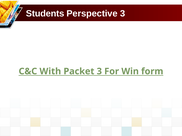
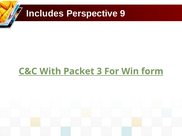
Students: Students -> Includes
Perspective 3: 3 -> 9
